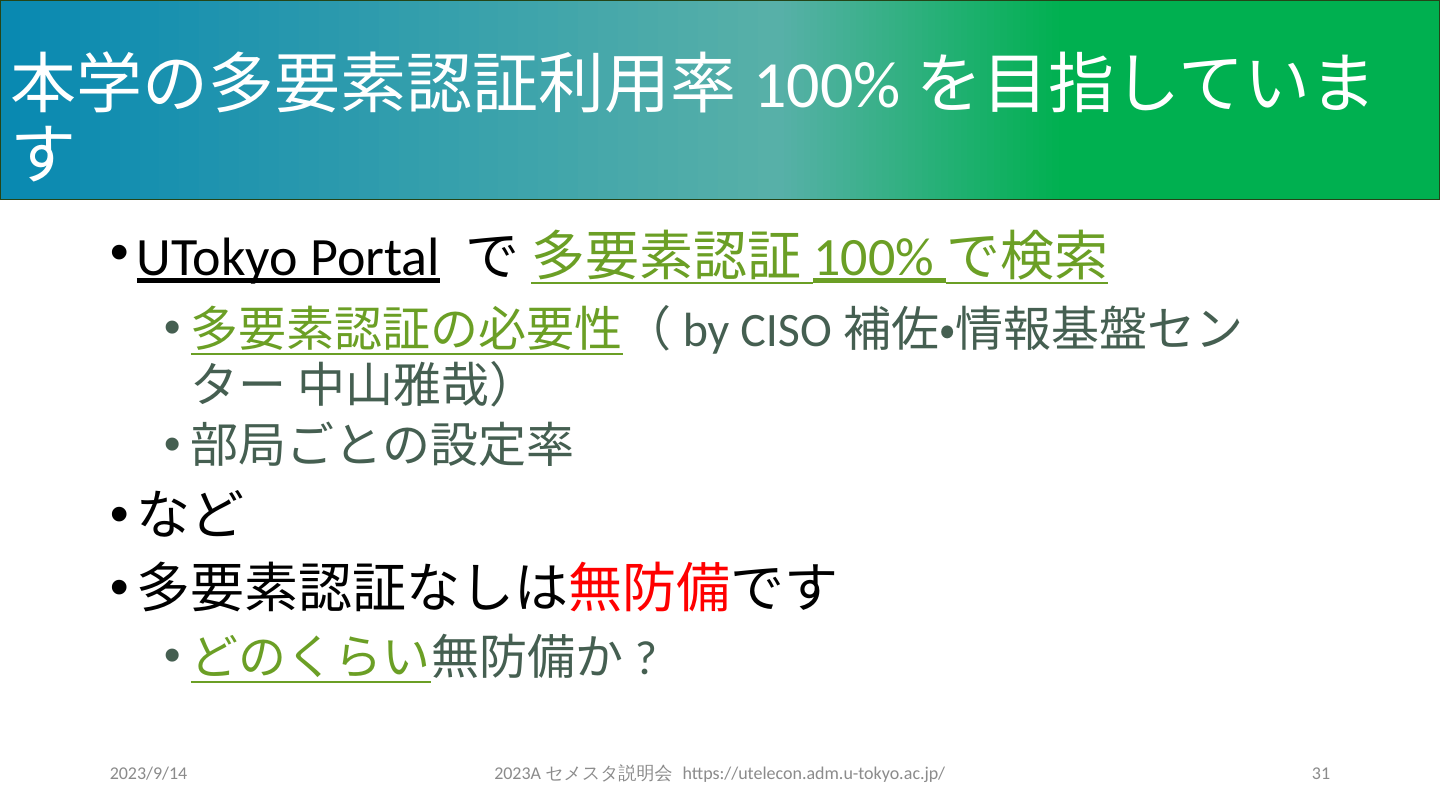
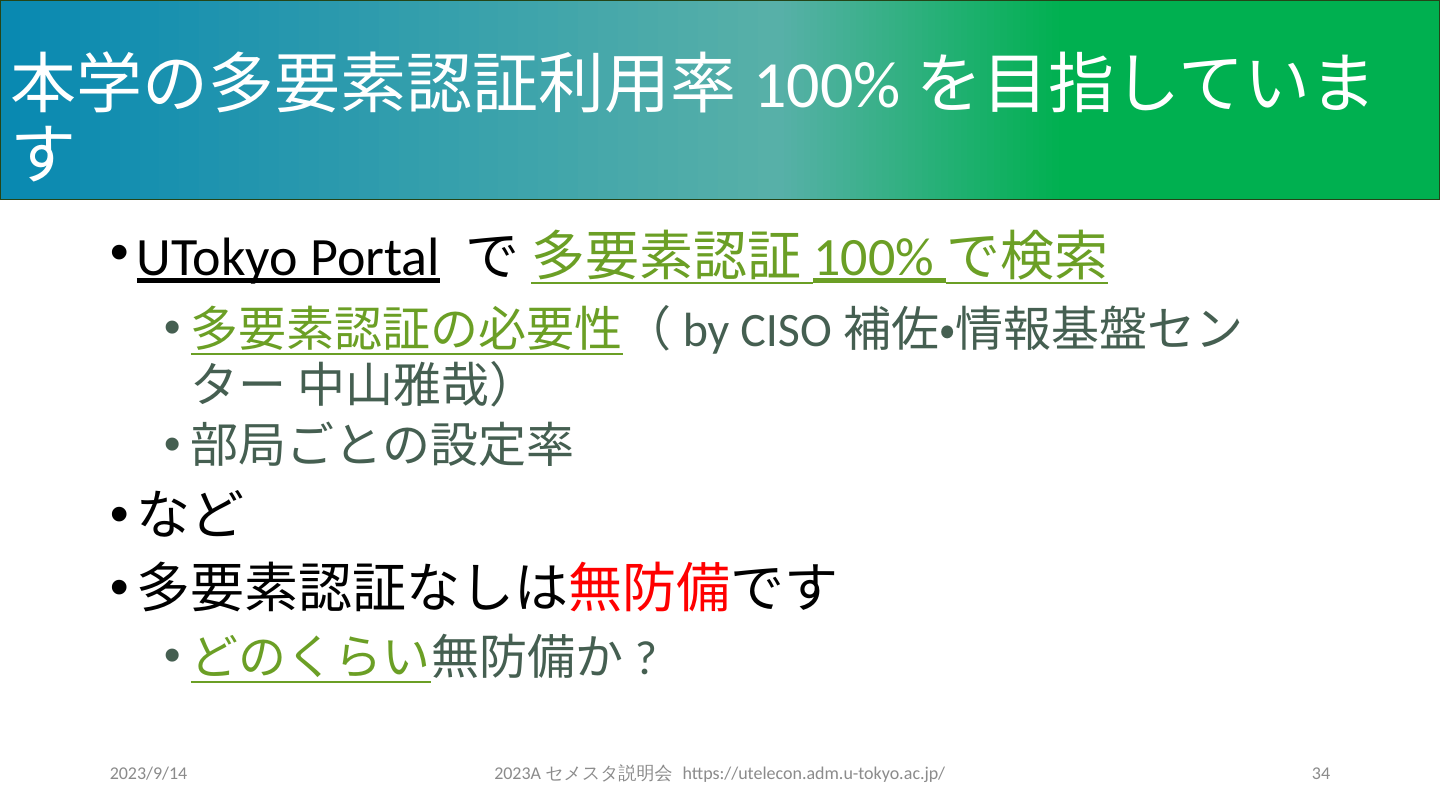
31: 31 -> 34
